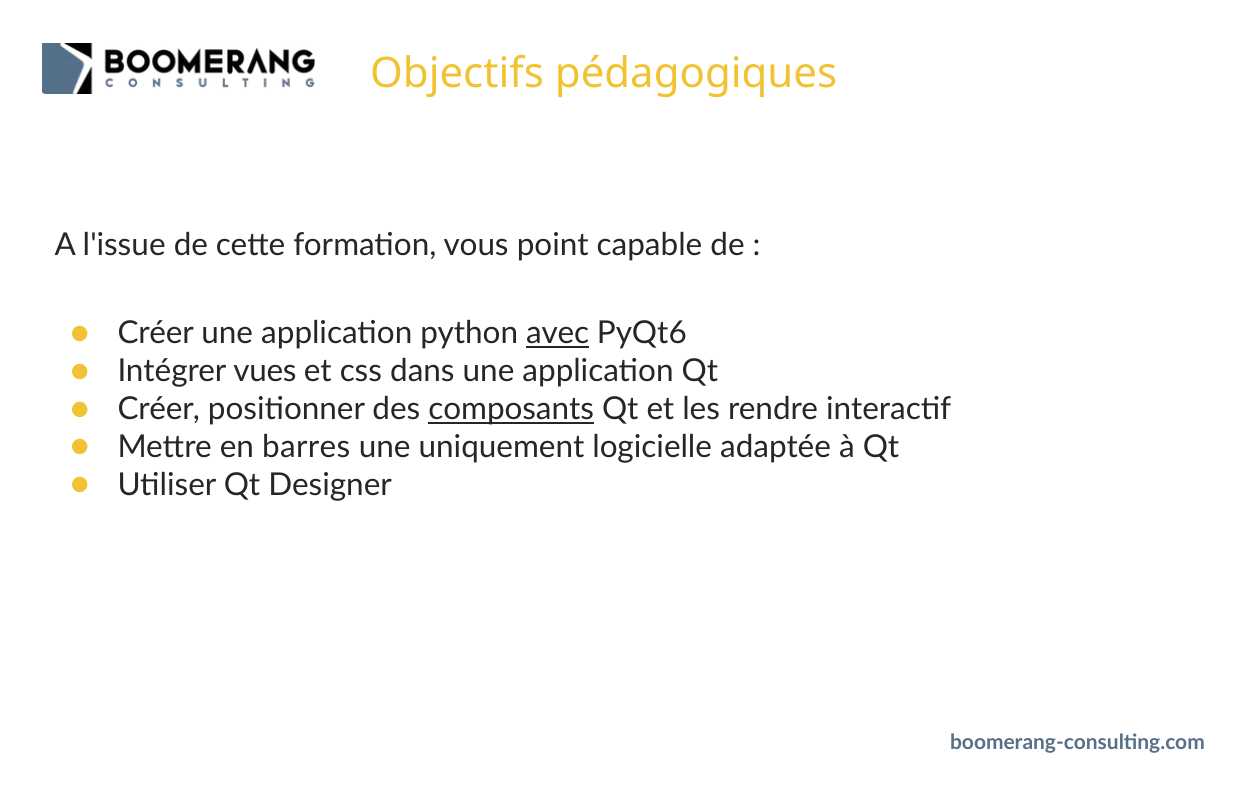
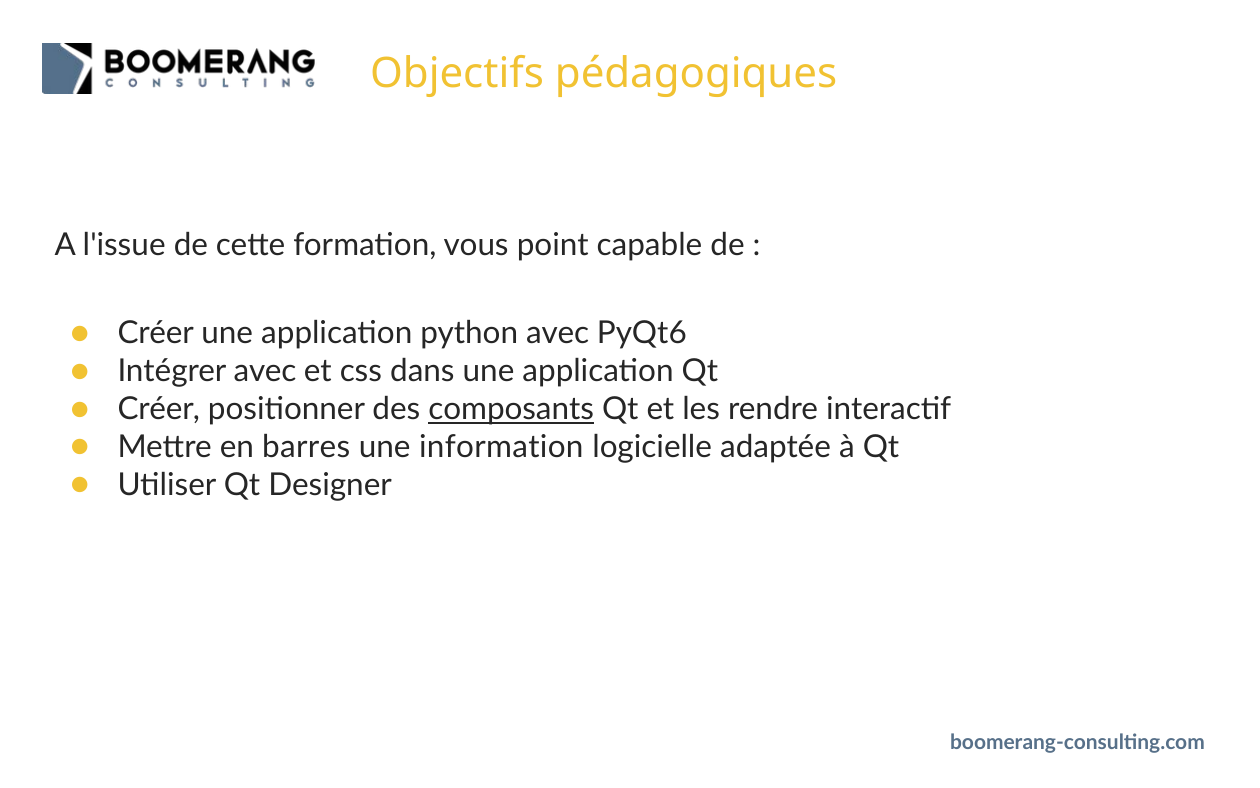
avec at (558, 333) underline: present -> none
Intégrer vues: vues -> avec
uniquement: uniquement -> information
